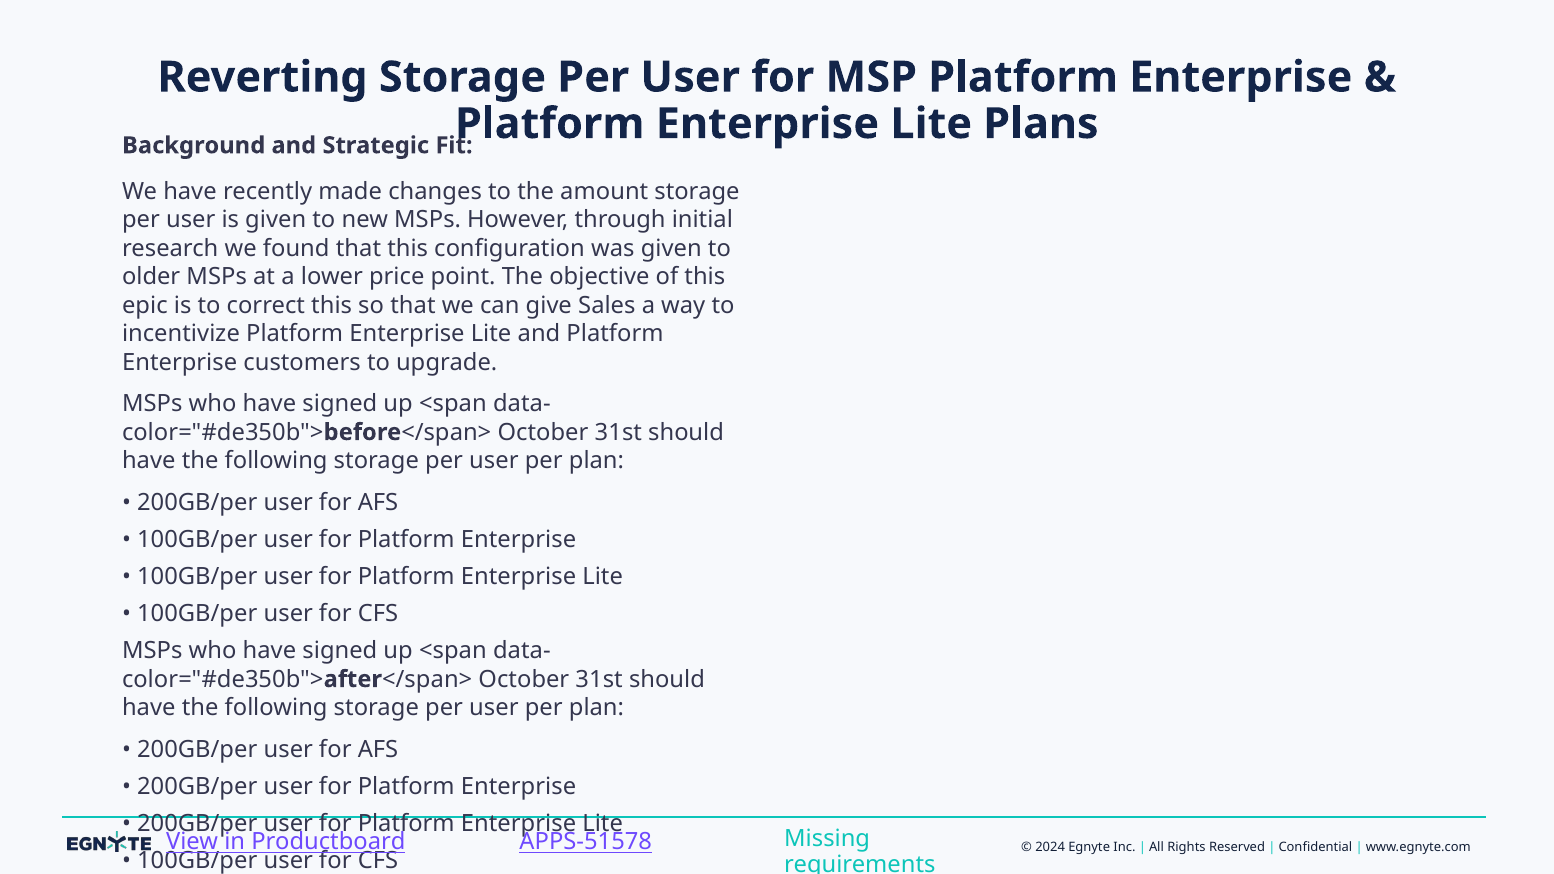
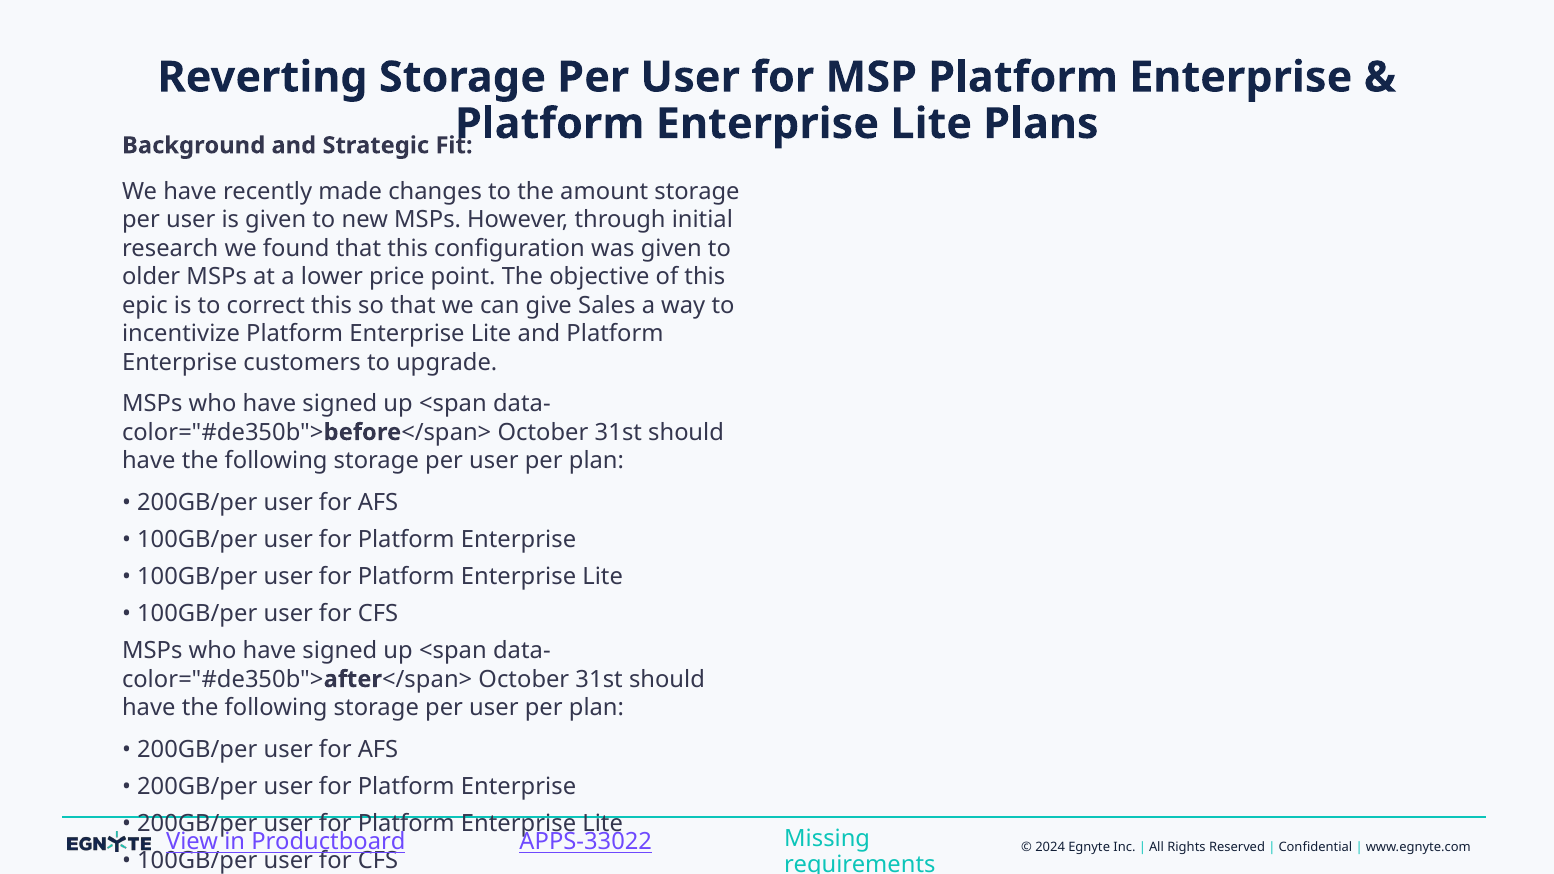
APPS-51578: APPS-51578 -> APPS-33022
